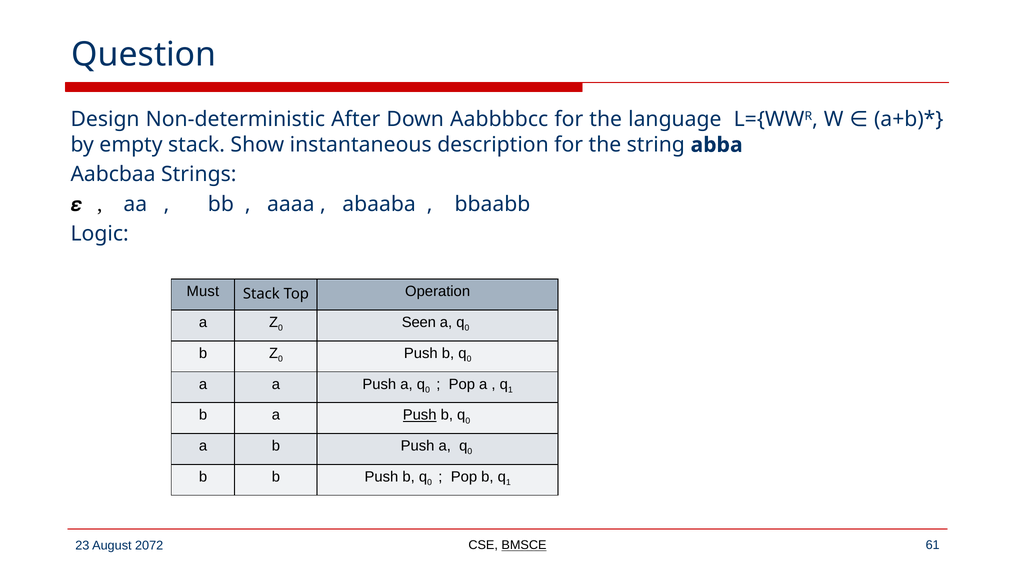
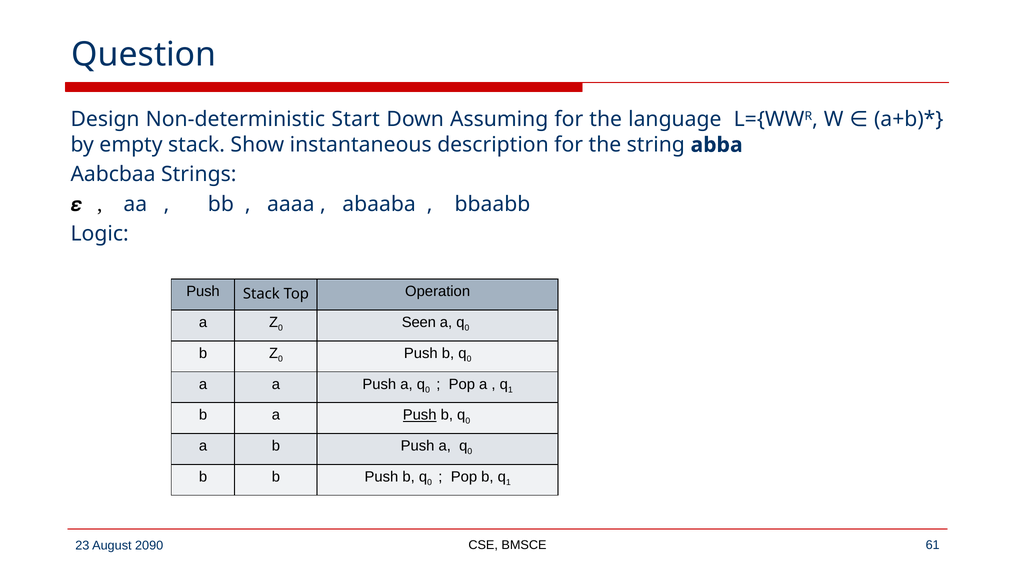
After: After -> Start
Aabbbbcc: Aabbbbcc -> Assuming
Must at (203, 291): Must -> Push
2072: 2072 -> 2090
BMSCE underline: present -> none
